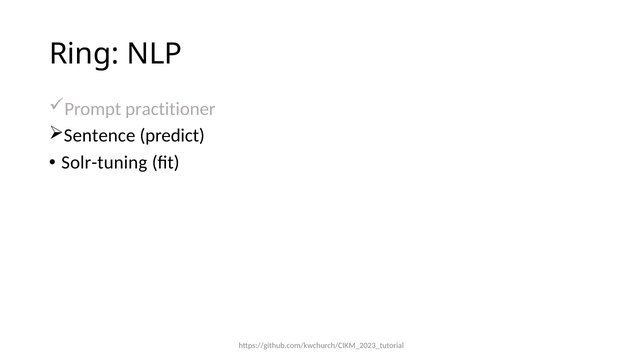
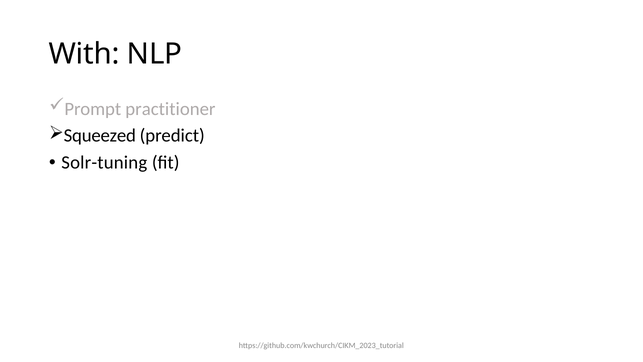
Ring: Ring -> With
Sentence: Sentence -> Squeezed
